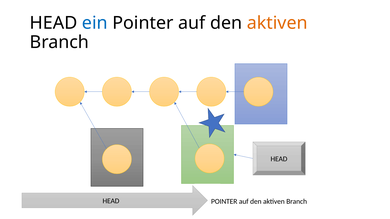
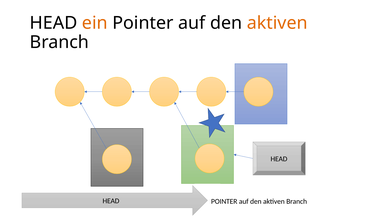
ein colour: blue -> orange
